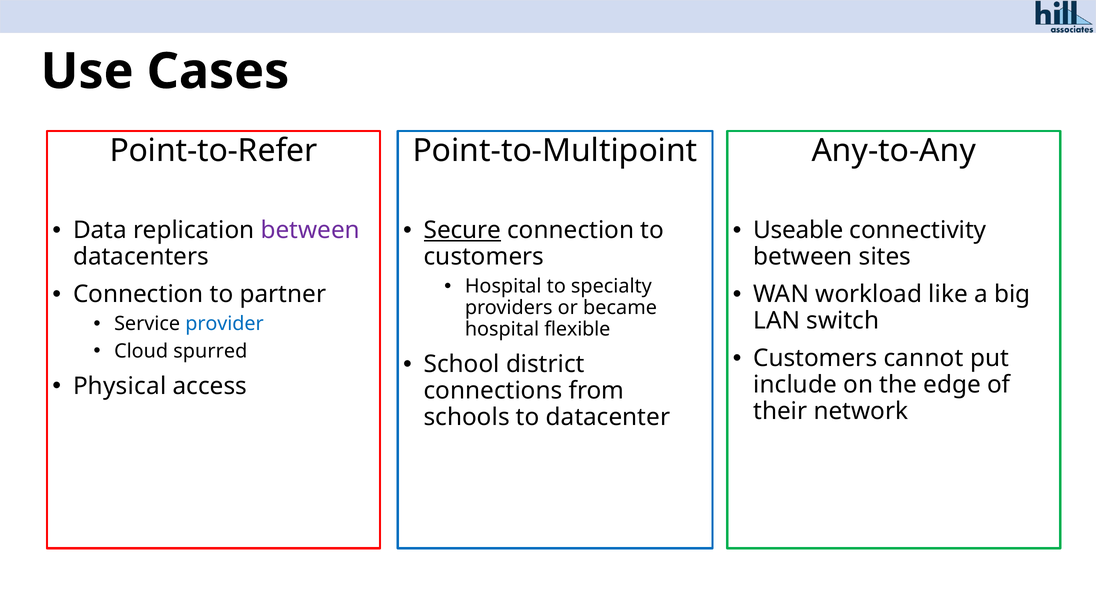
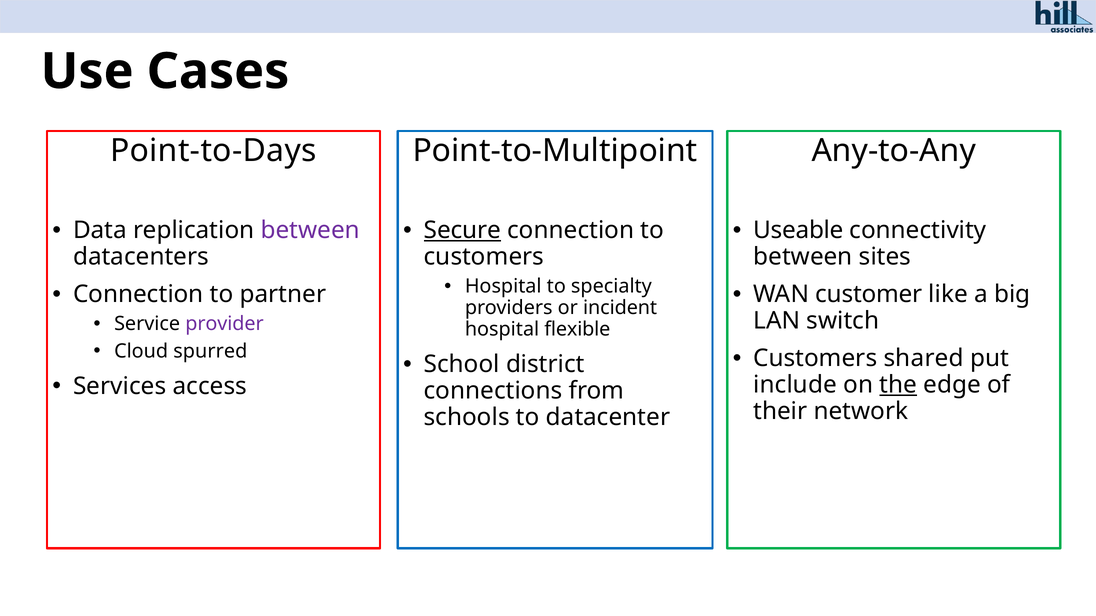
Point-to-Refer: Point-to-Refer -> Point-to-Days
workload: workload -> customer
became: became -> incident
provider colour: blue -> purple
cannot: cannot -> shared
Physical: Physical -> Services
the underline: none -> present
